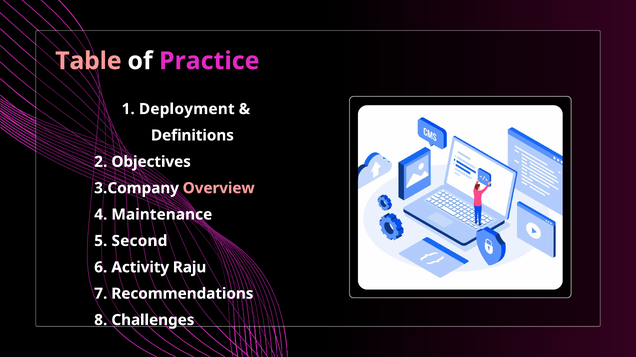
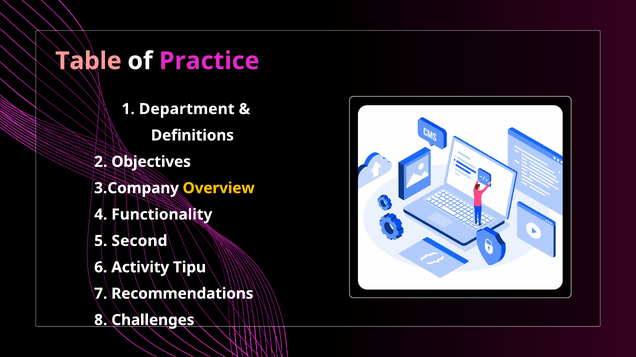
Deployment: Deployment -> Department
Overview colour: pink -> yellow
Maintenance: Maintenance -> Functionality
Raju: Raju -> Tipu
